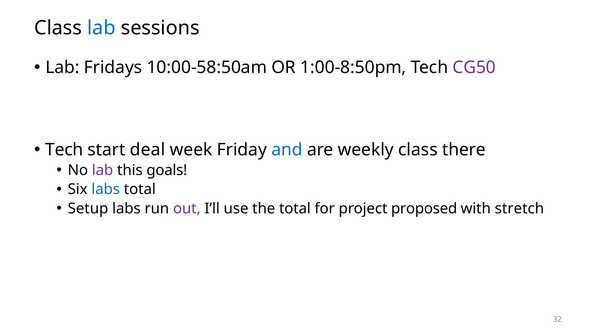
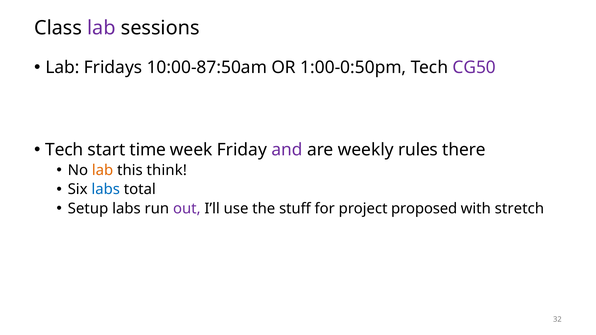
lab at (101, 28) colour: blue -> purple
10:00-58:50am: 10:00-58:50am -> 10:00-87:50am
1:00-8:50pm: 1:00-8:50pm -> 1:00-0:50pm
deal: deal -> time
and colour: blue -> purple
weekly class: class -> rules
lab at (103, 170) colour: purple -> orange
goals: goals -> think
the total: total -> stuff
